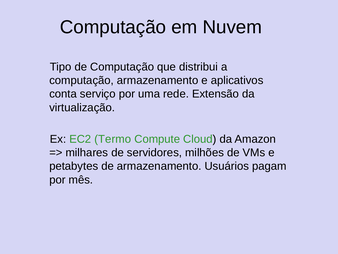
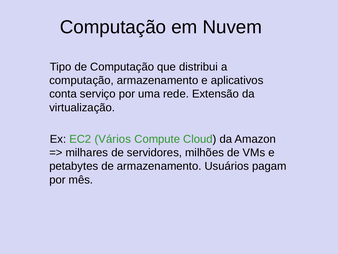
Termo: Termo -> Vários
